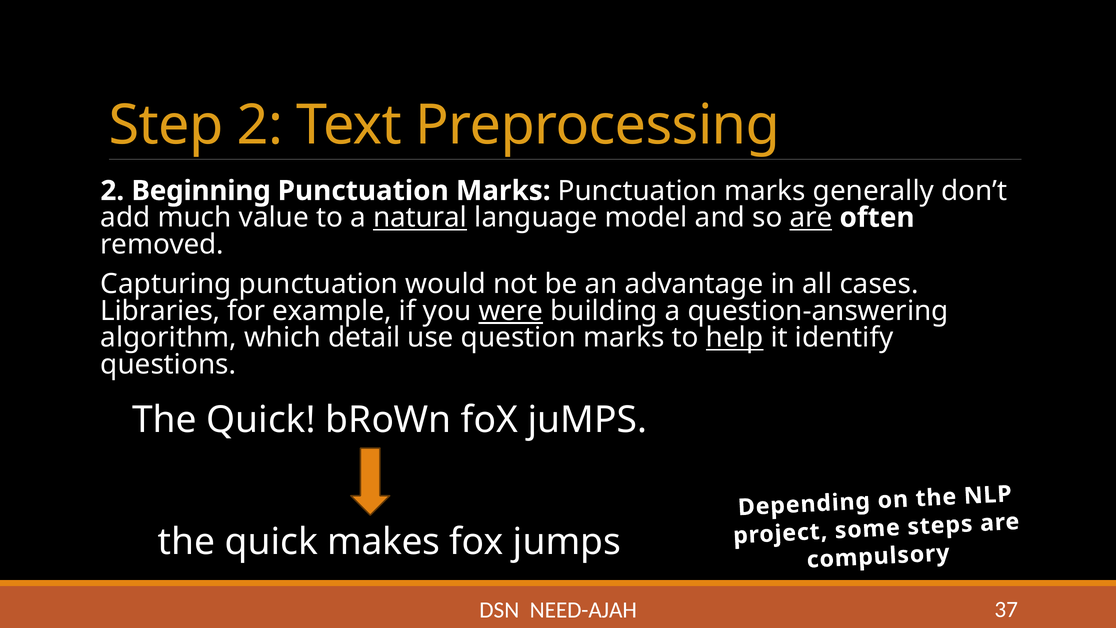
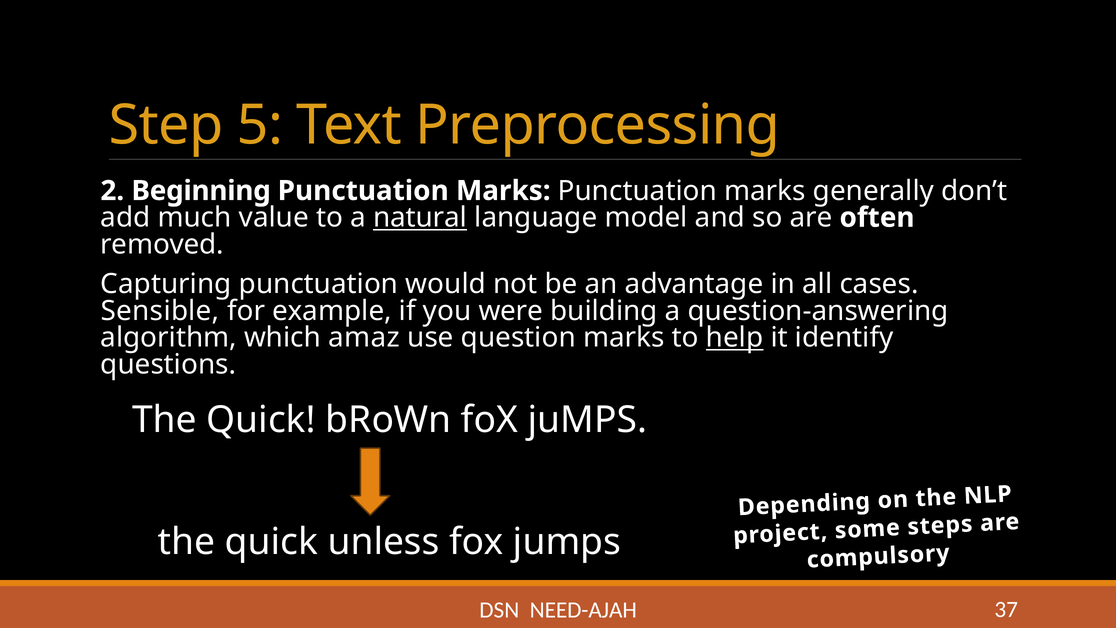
Step 2: 2 -> 5
are at (811, 218) underline: present -> none
Libraries: Libraries -> Sensible
were underline: present -> none
detail: detail -> amaz
makes: makes -> unless
